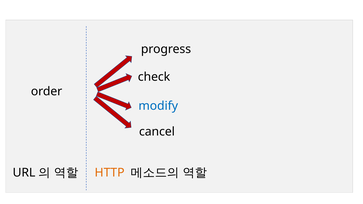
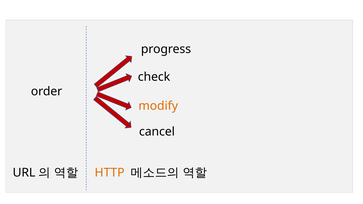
modify colour: blue -> orange
